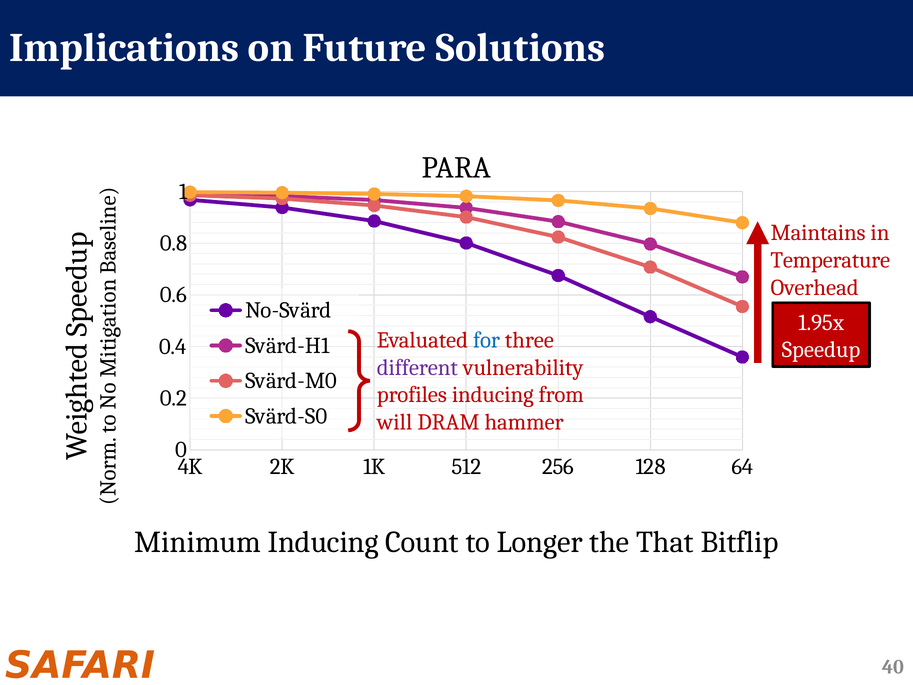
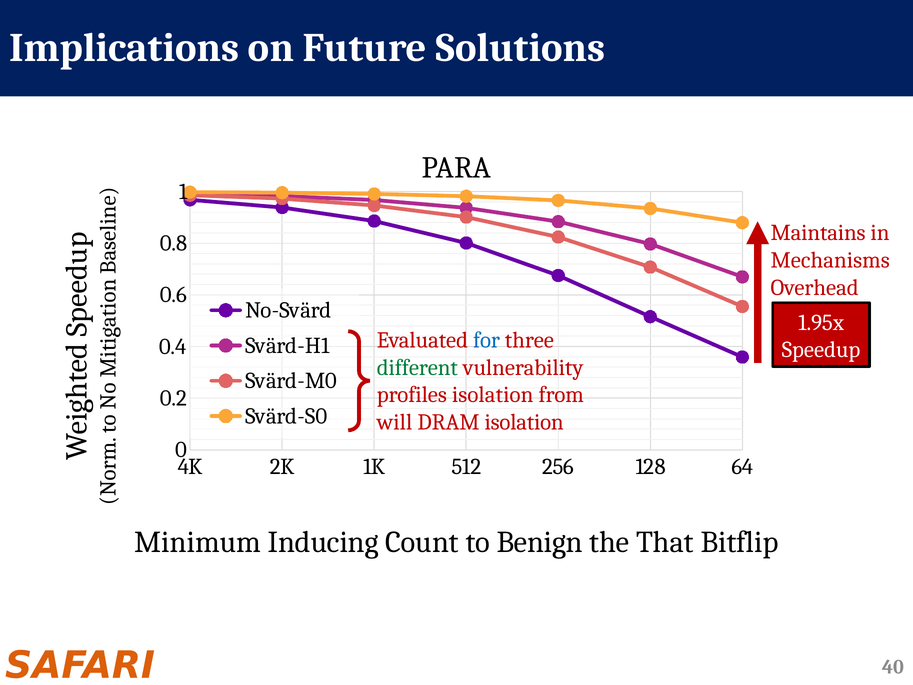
Temperature: Temperature -> Mechanisms
different colour: purple -> green
profiles inducing: inducing -> isolation
DRAM hammer: hammer -> isolation
Longer: Longer -> Benign
